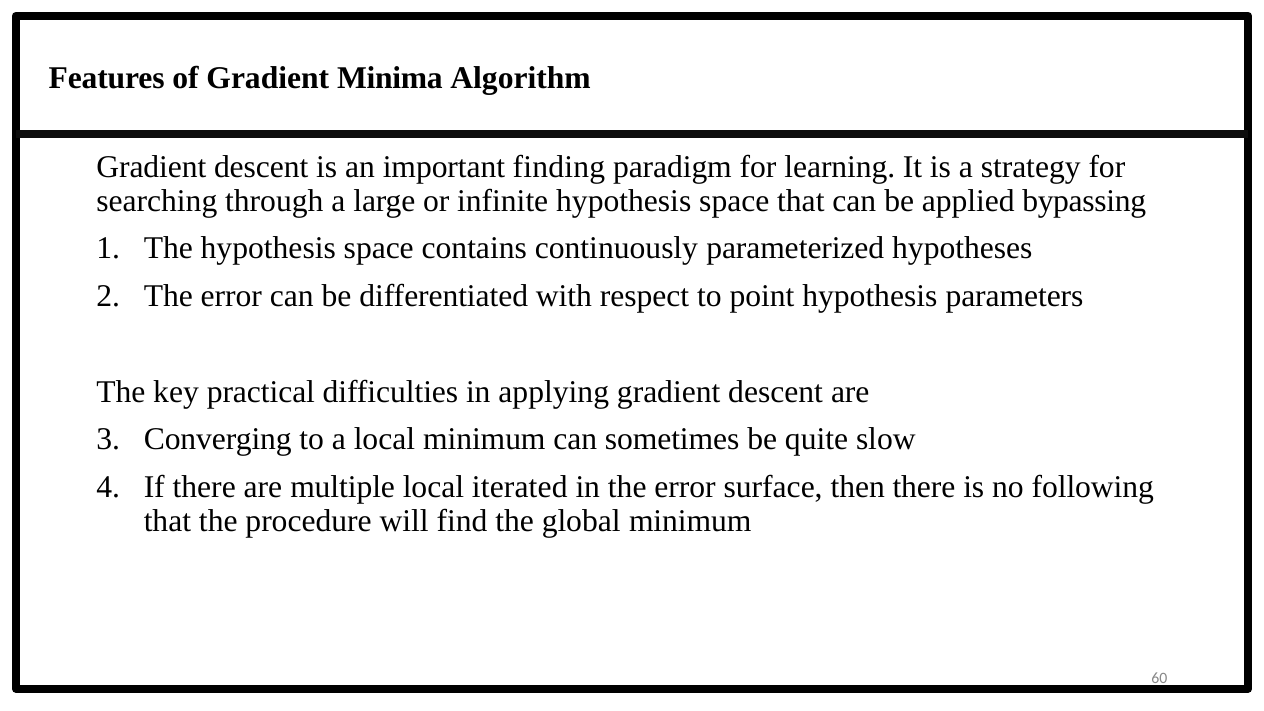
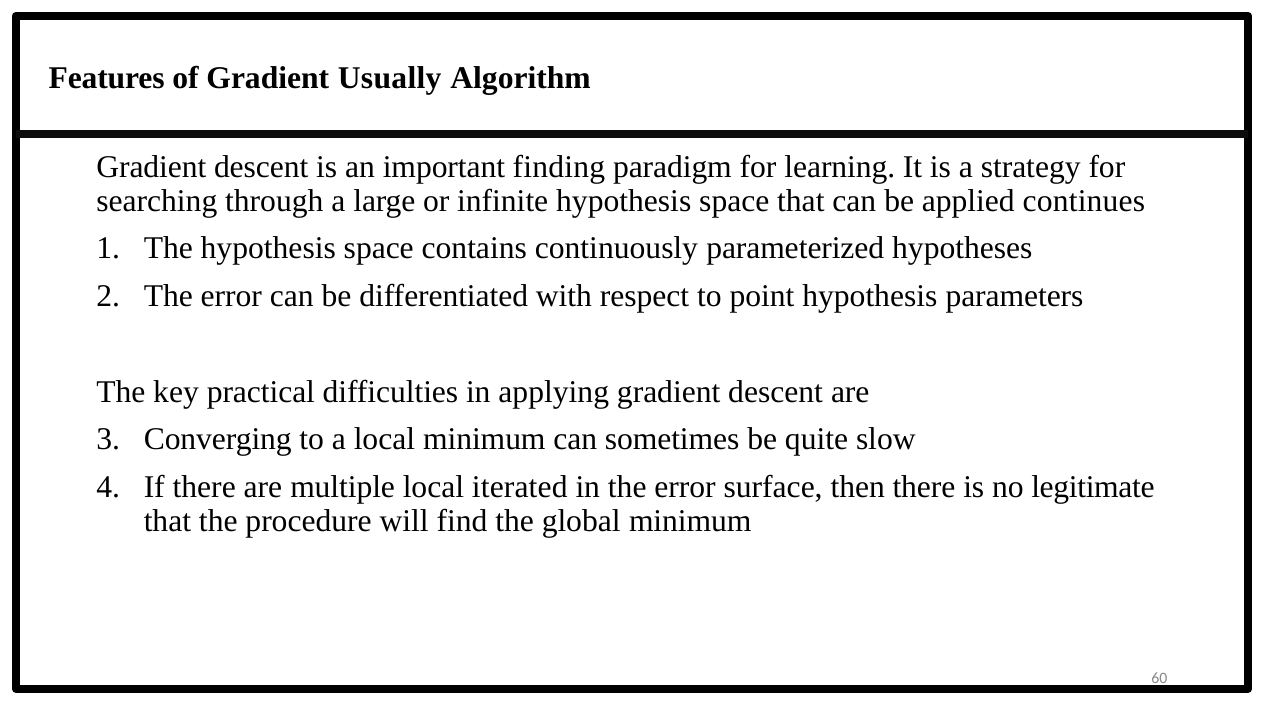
Minima: Minima -> Usually
bypassing: bypassing -> continues
following: following -> legitimate
